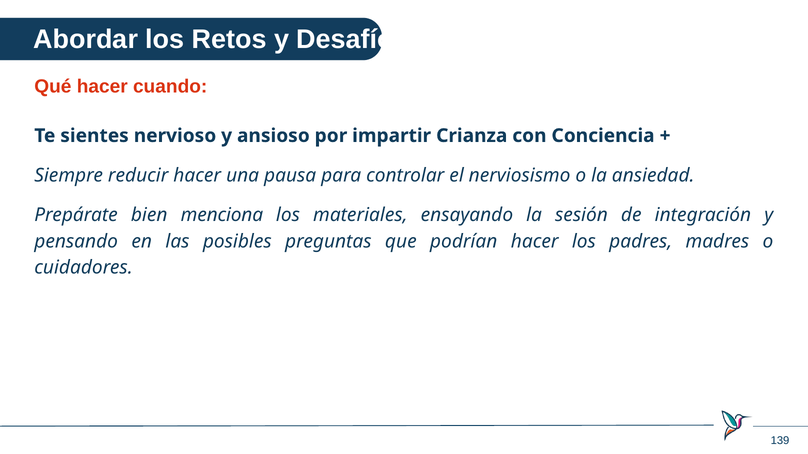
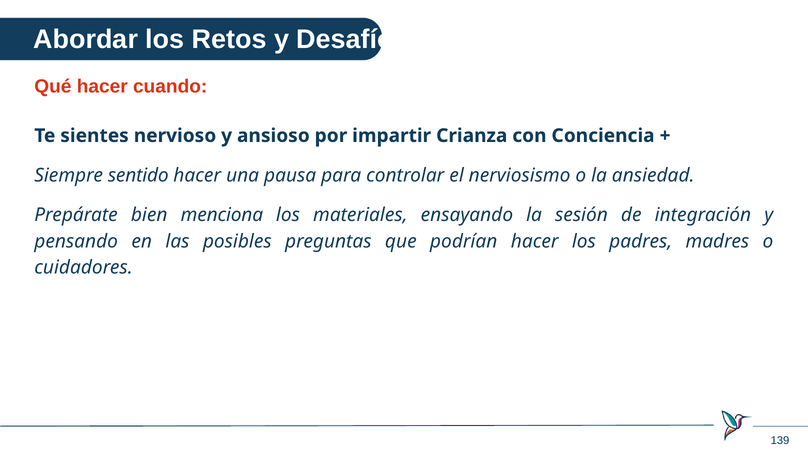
reducir: reducir -> sentido
